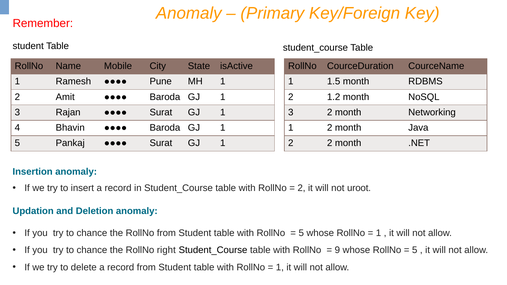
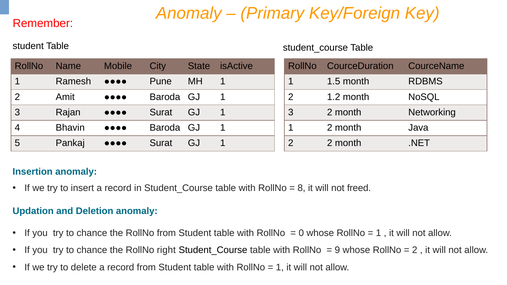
2 at (301, 188): 2 -> 8
uroot: uroot -> freed
5 at (301, 233): 5 -> 0
5 at (415, 250): 5 -> 2
